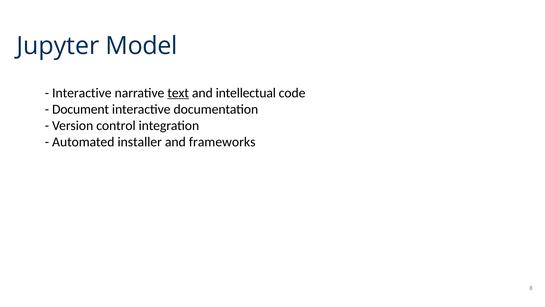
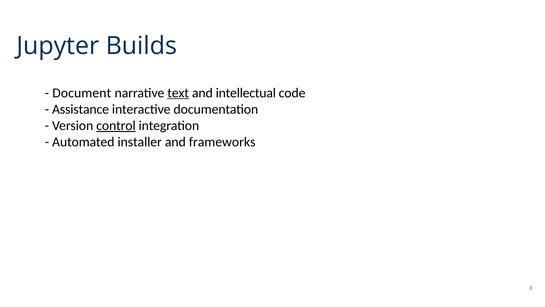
Model: Model -> Builds
Interactive at (82, 93): Interactive -> Document
Document: Document -> Assistance
control underline: none -> present
